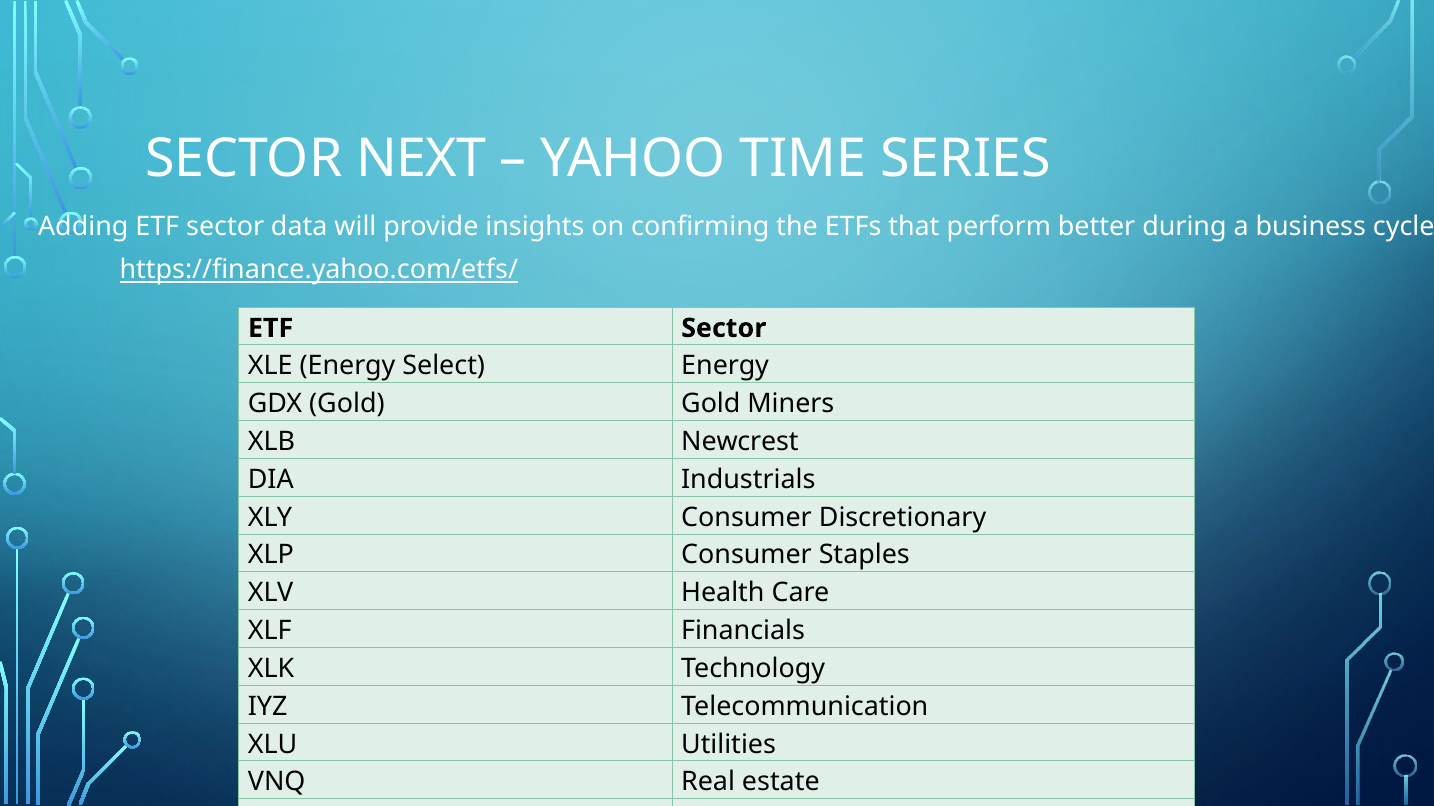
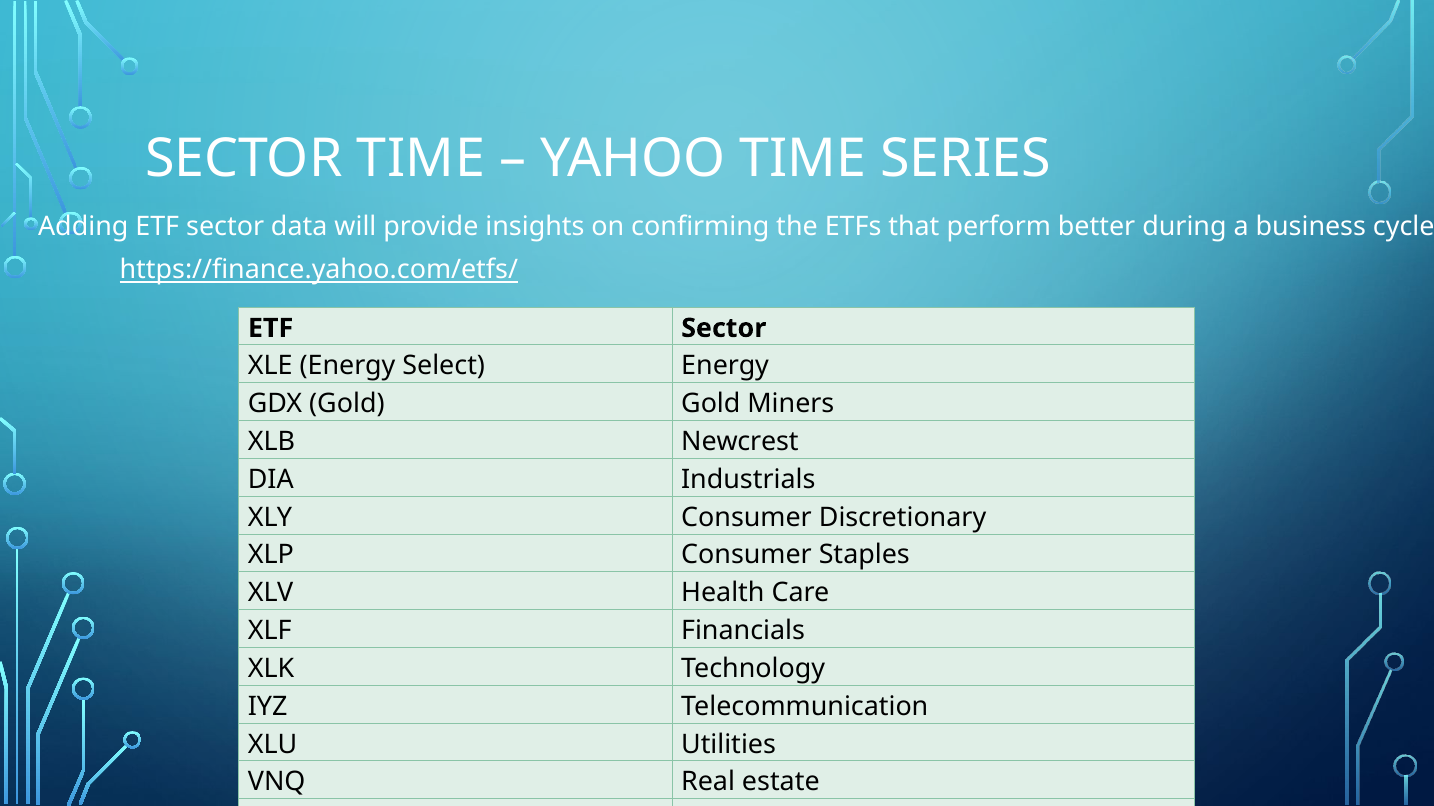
SECTOR NEXT: NEXT -> TIME
